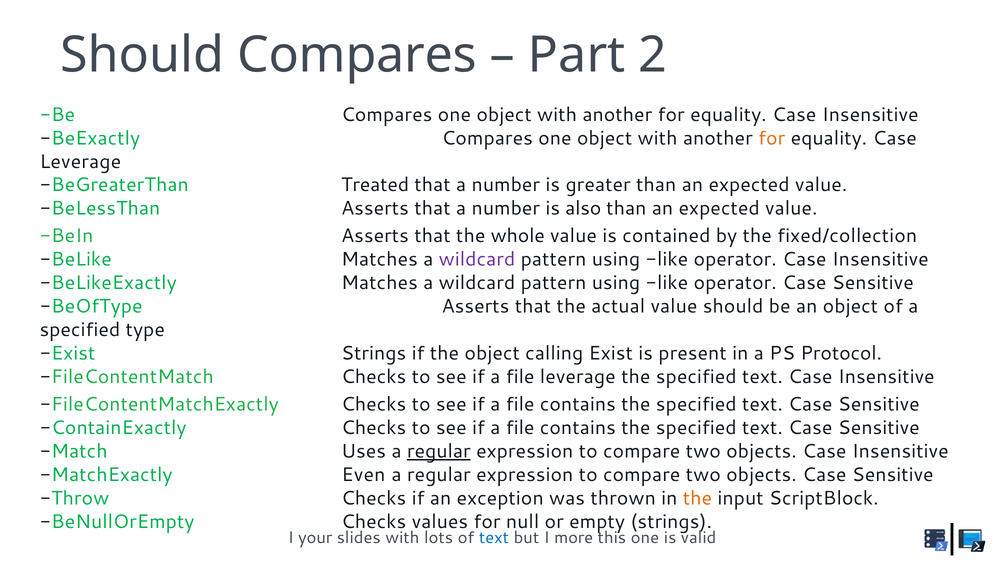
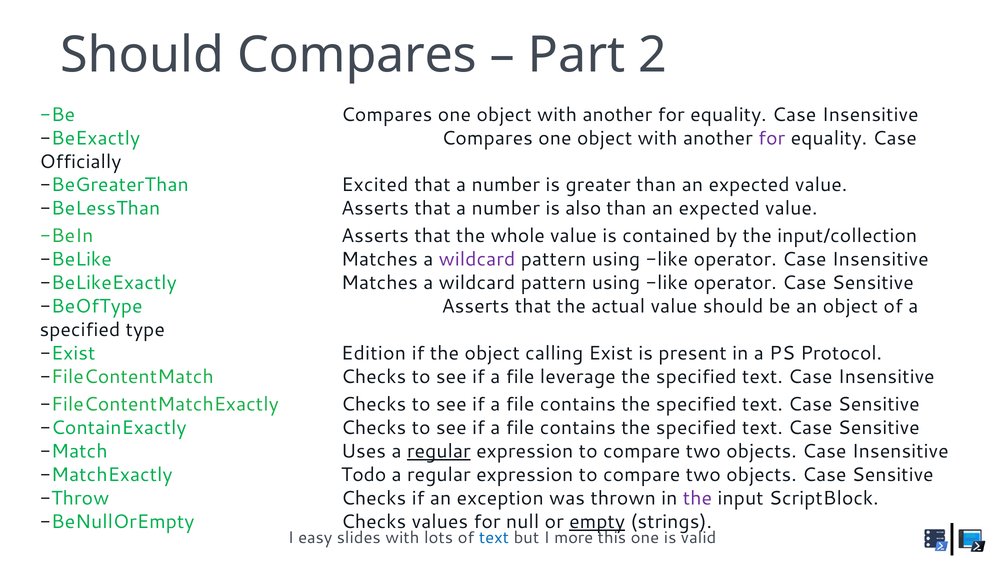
for at (772, 138) colour: orange -> purple
Leverage at (80, 161): Leverage -> Officially
Treated: Treated -> Excited
fixed/collection: fixed/collection -> input/collection
Exist Strings: Strings -> Edition
Even: Even -> Todo
the at (697, 498) colour: orange -> purple
empty underline: none -> present
your: your -> easy
